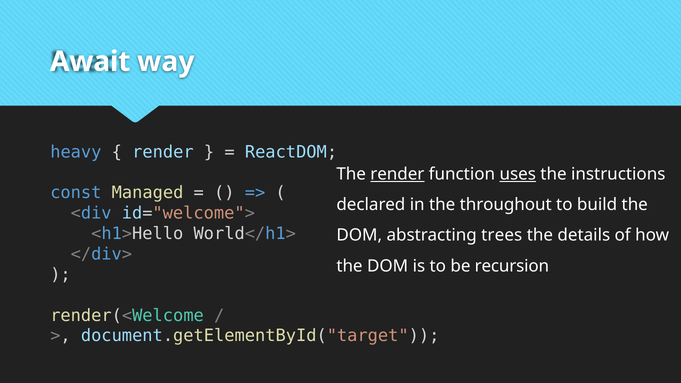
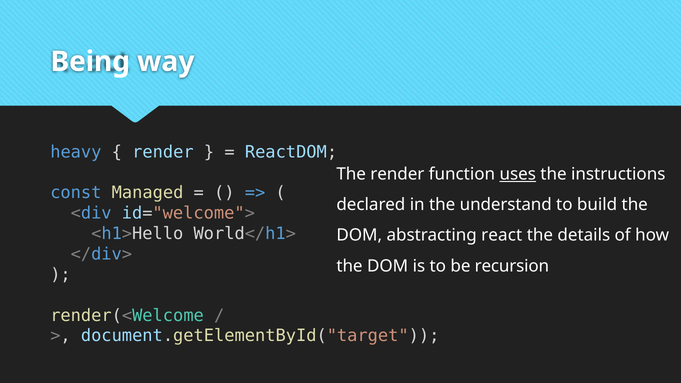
Await: Await -> Being
render at (397, 174) underline: present -> none
throughout: throughout -> understand
trees: trees -> react
